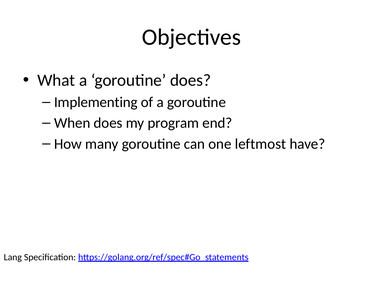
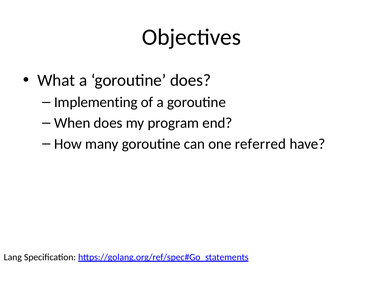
leftmost: leftmost -> referred
